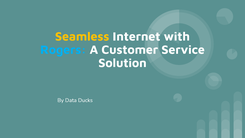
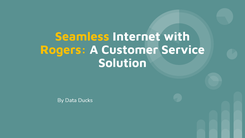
Rogers colour: light blue -> yellow
